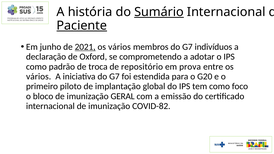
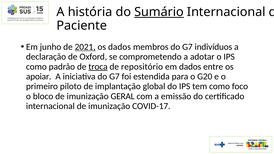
Paciente underline: present -> none
vários at (119, 47): vários -> dados
troca underline: none -> present
em prova: prova -> dados
vários at (39, 77): vários -> apoiar
COVID-82: COVID-82 -> COVID-17
